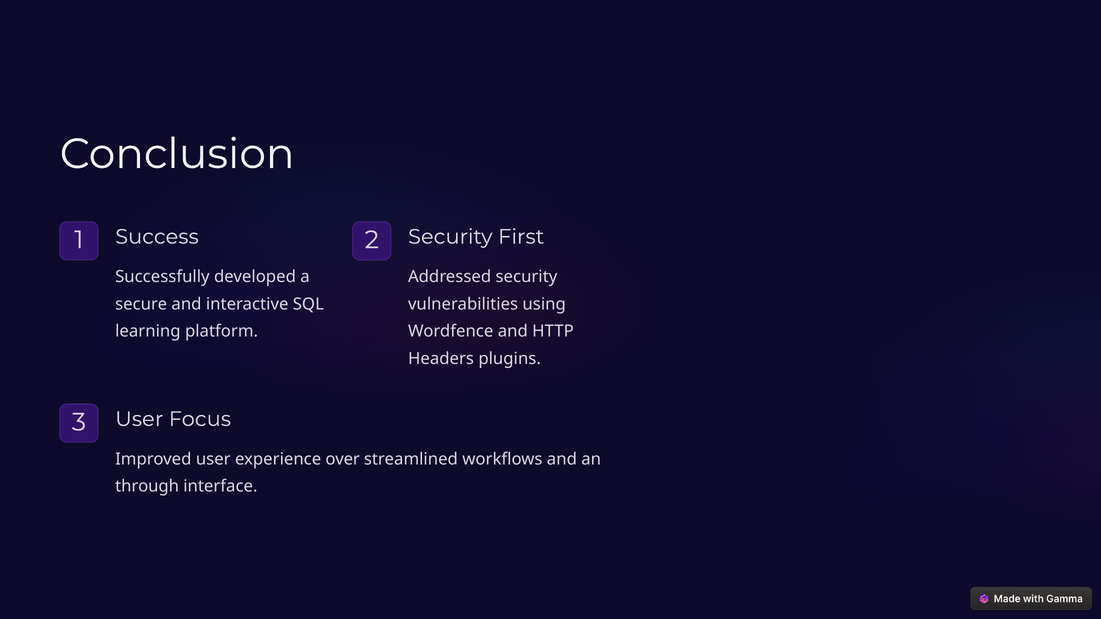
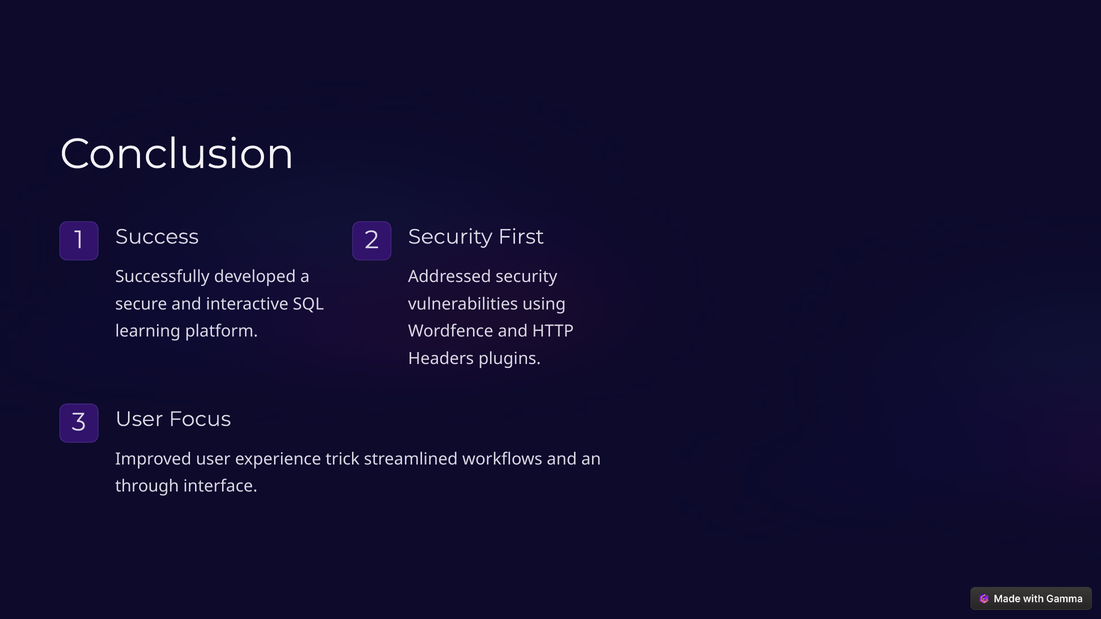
over: over -> trick
